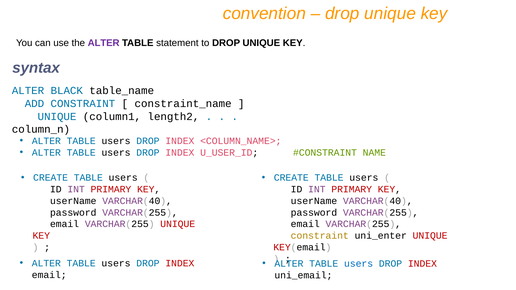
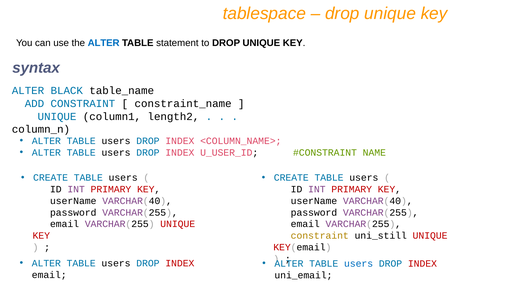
convention: convention -> tablespace
ALTER at (104, 43) colour: purple -> blue
uni_enter: uni_enter -> uni_still
